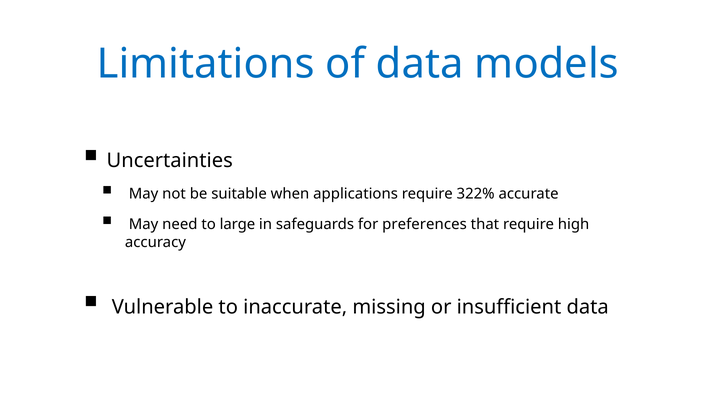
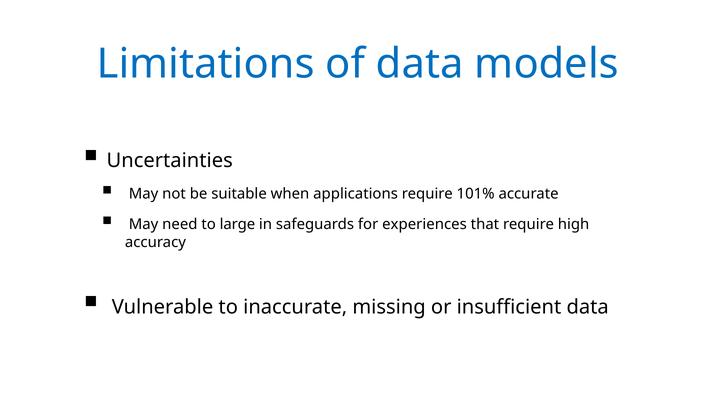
322%: 322% -> 101%
preferences: preferences -> experiences
